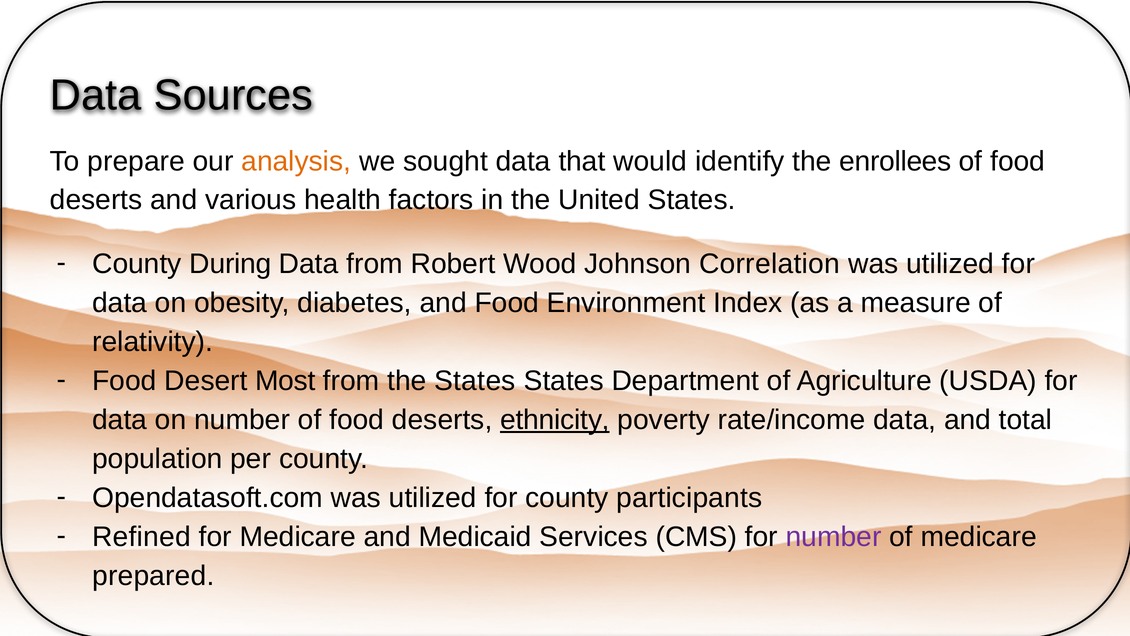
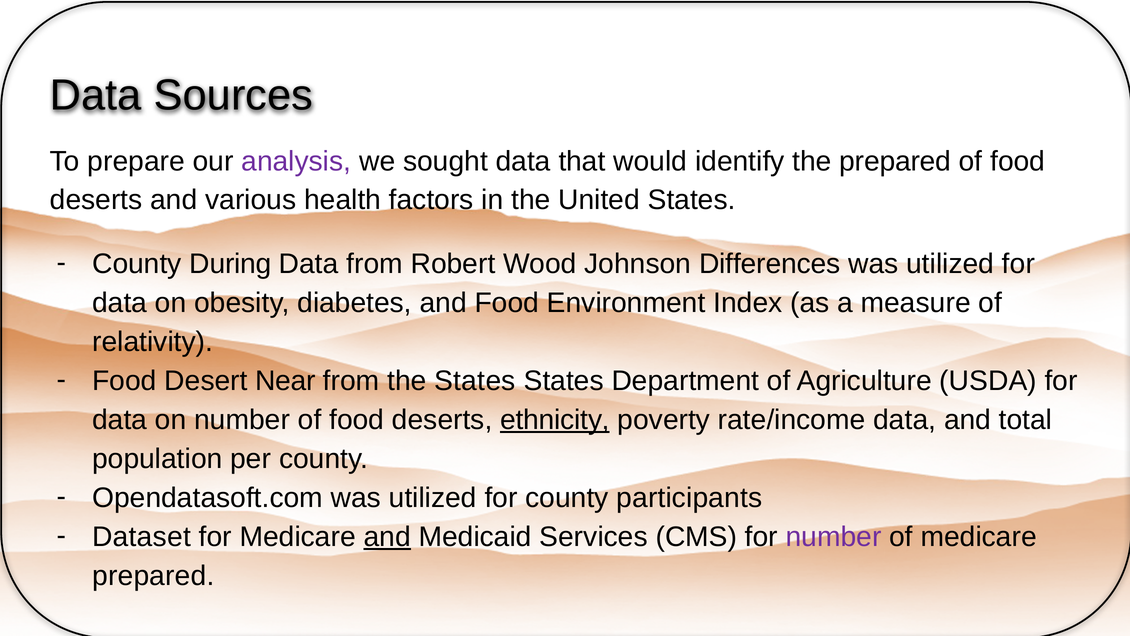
analysis colour: orange -> purple
the enrollees: enrollees -> prepared
Correlation: Correlation -> Differences
Most: Most -> Near
Refined: Refined -> Dataset
and at (387, 537) underline: none -> present
